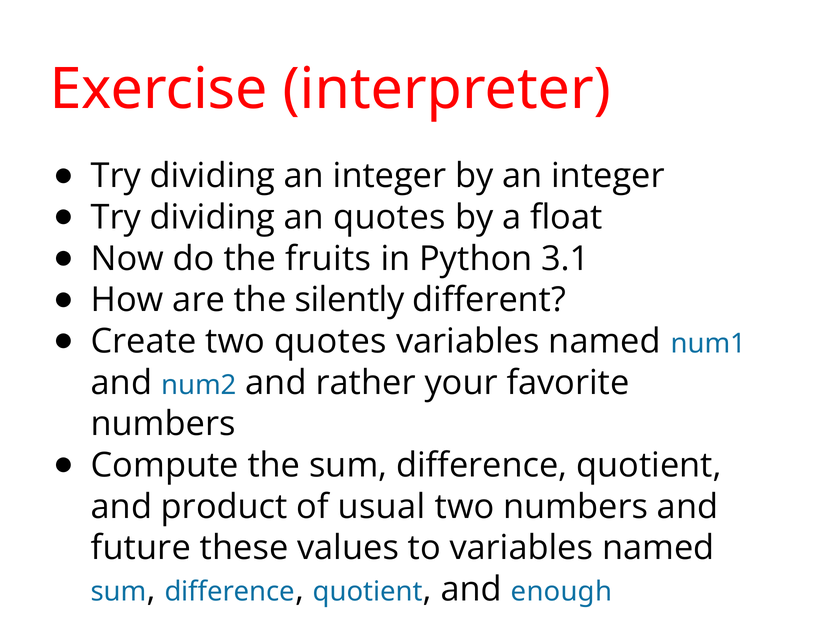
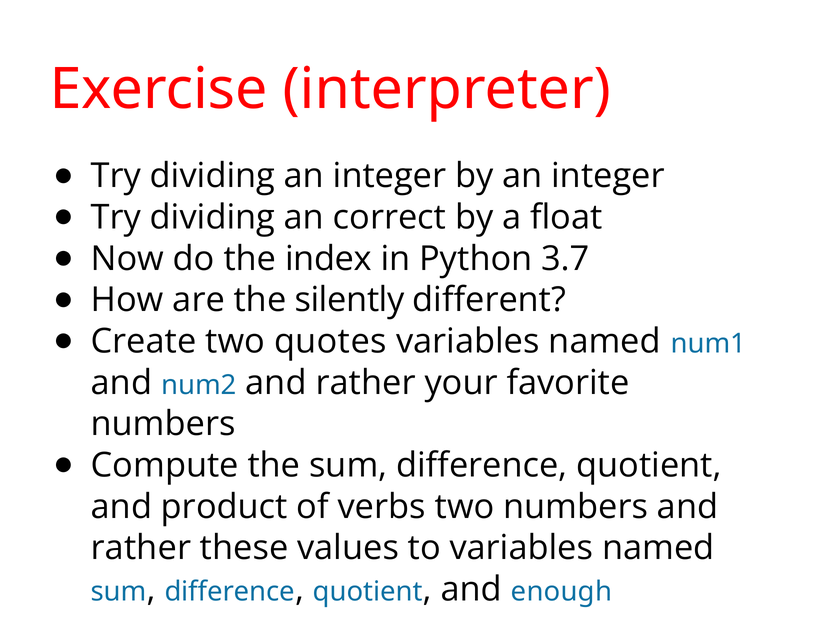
an quotes: quotes -> correct
fruits: fruits -> index
3.1: 3.1 -> 3.7
usual: usual -> verbs
future at (141, 548): future -> rather
